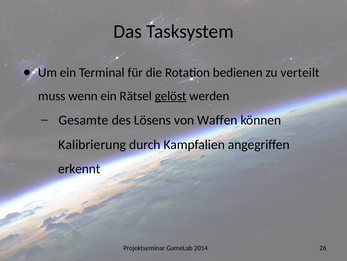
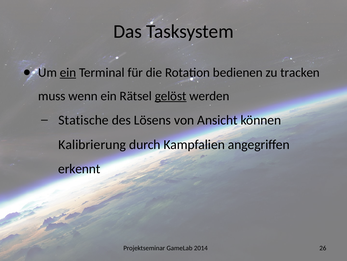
ein at (68, 72) underline: none -> present
verteilt: verteilt -> tracken
Gesamte: Gesamte -> Statische
Waffen: Waffen -> Ansicht
